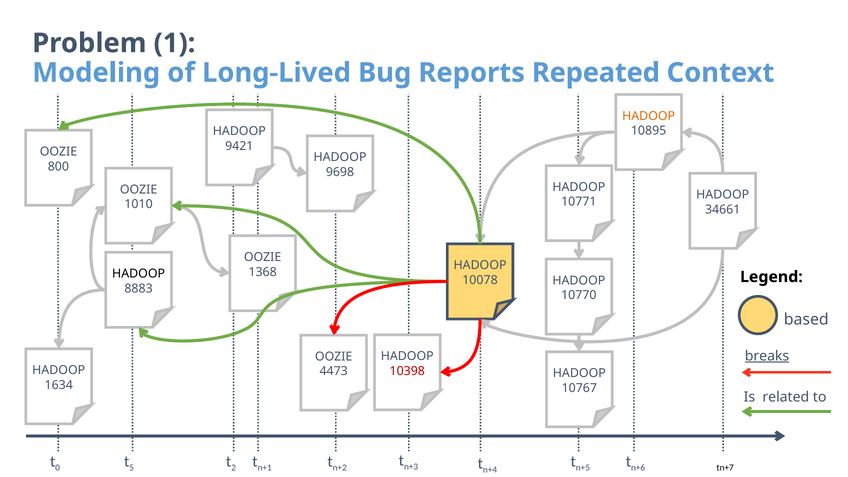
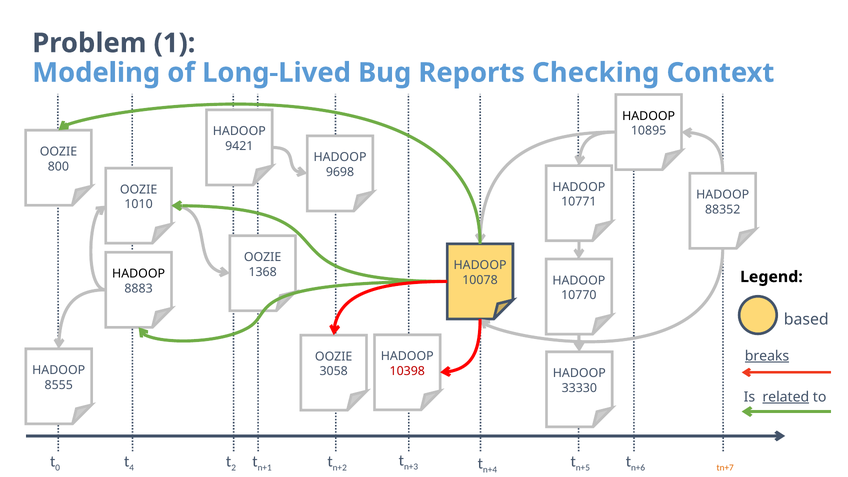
Repeated: Repeated -> Checking
HADOOP at (649, 116) colour: orange -> black
34661: 34661 -> 88352
4473: 4473 -> 3058
1634: 1634 -> 8555
10767: 10767 -> 33330
related underline: none -> present
5: 5 -> 4
tn+7 colour: black -> orange
